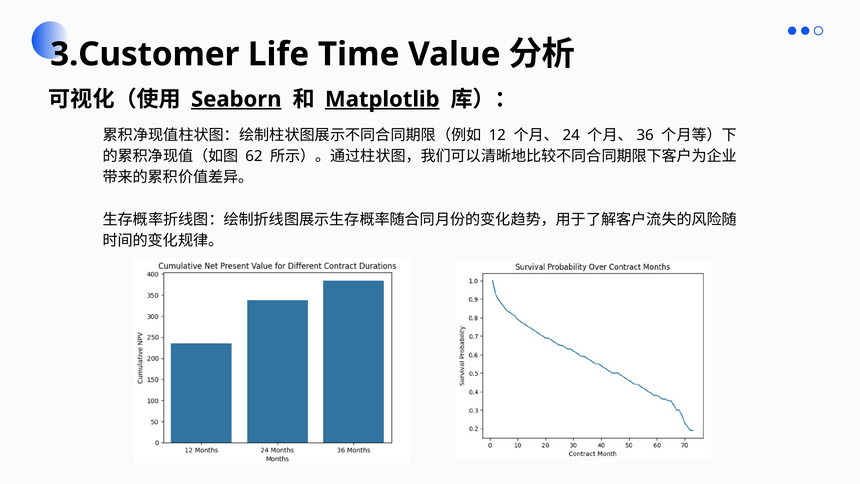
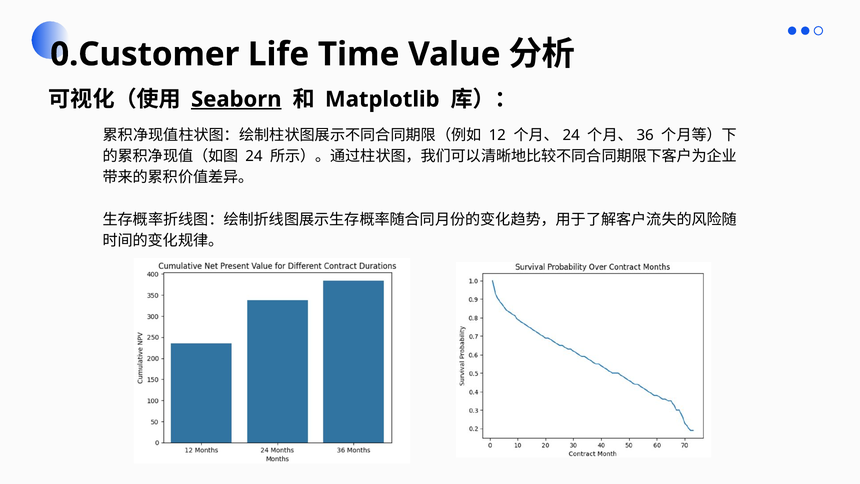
3.Customer: 3.Customer -> 0.Customer
Matplotlib underline: present -> none
62 at (254, 156): 62 -> 24
